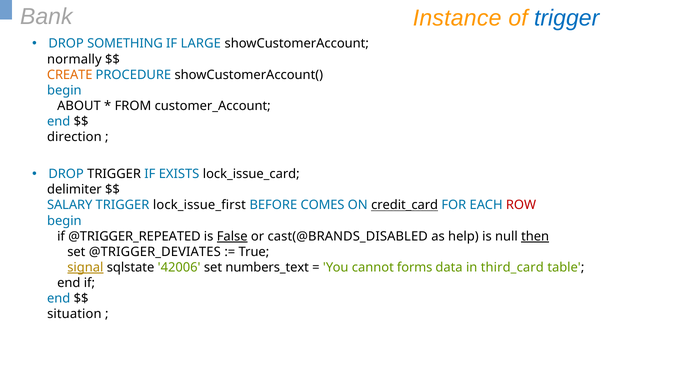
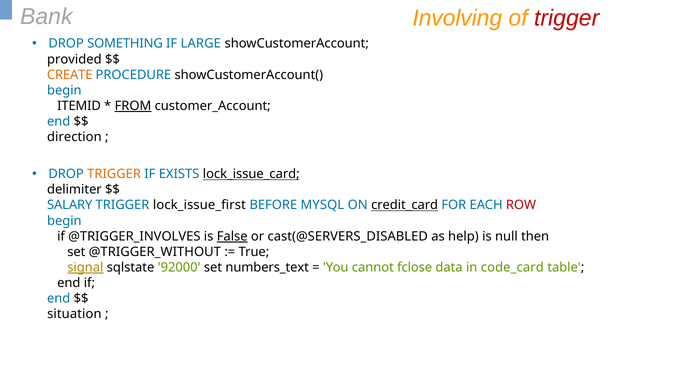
Instance: Instance -> Involving
trigger at (567, 18) colour: blue -> red
normally: normally -> provided
ABOUT: ABOUT -> ITEMID
FROM underline: none -> present
TRIGGER at (114, 174) colour: black -> orange
lock_issue_card underline: none -> present
COMES: COMES -> MYSQL
@TRIGGER_REPEATED: @TRIGGER_REPEATED -> @TRIGGER_INVOLVES
cast(@BRANDS_DISABLED: cast(@BRANDS_DISABLED -> cast(@SERVERS_DISABLED
then underline: present -> none
@TRIGGER_DEVIATES: @TRIGGER_DEVIATES -> @TRIGGER_WITHOUT
42006: 42006 -> 92000
forms: forms -> fclose
third_card: third_card -> code_card
